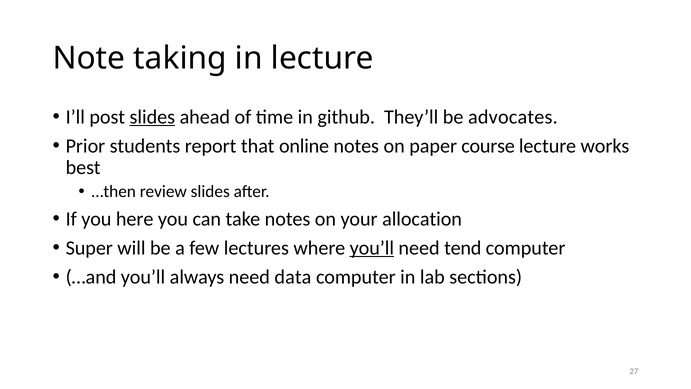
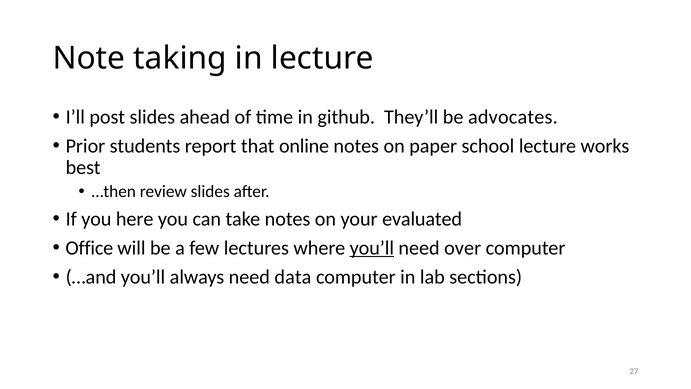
slides at (152, 117) underline: present -> none
course: course -> school
allocation: allocation -> evaluated
Super: Super -> Office
tend: tend -> over
